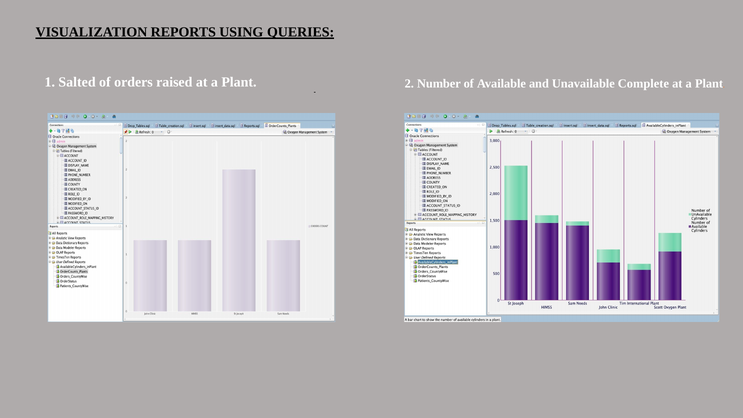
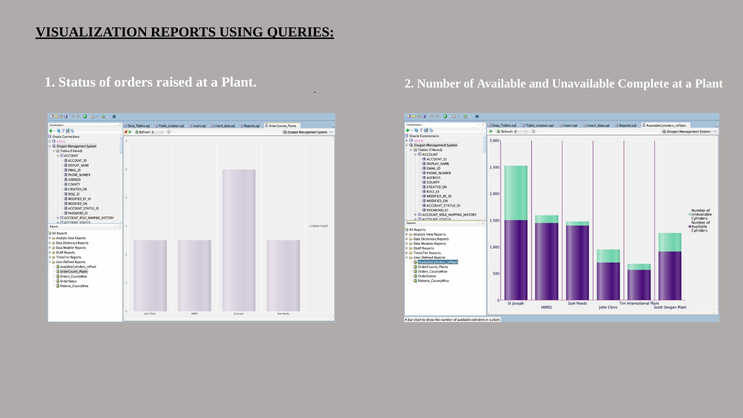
Salted: Salted -> Status
